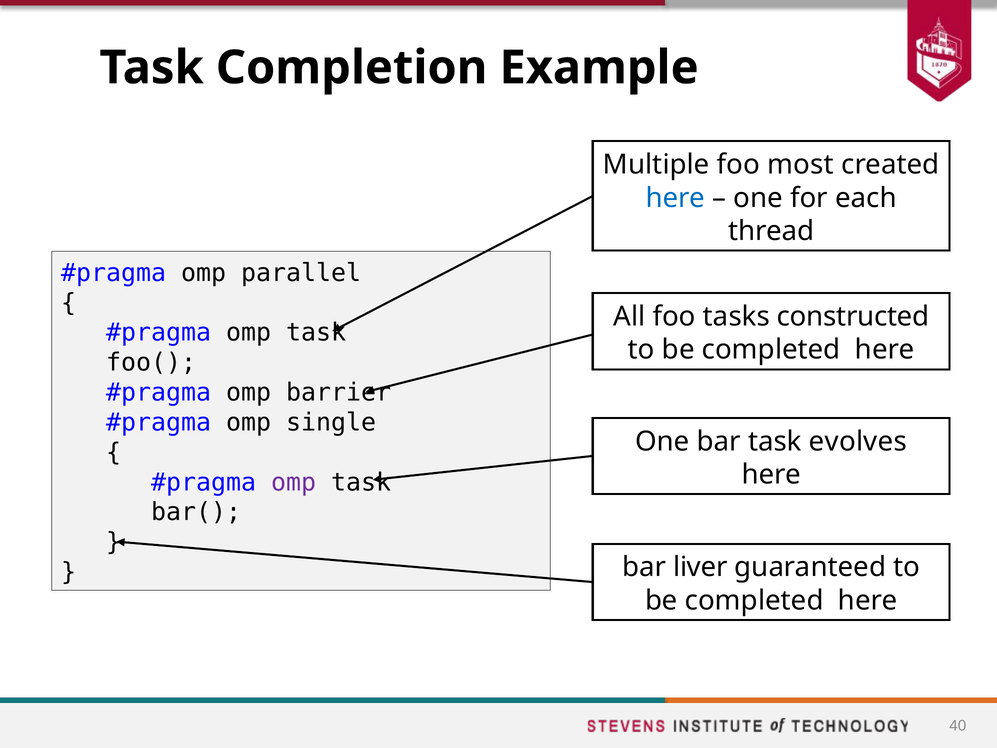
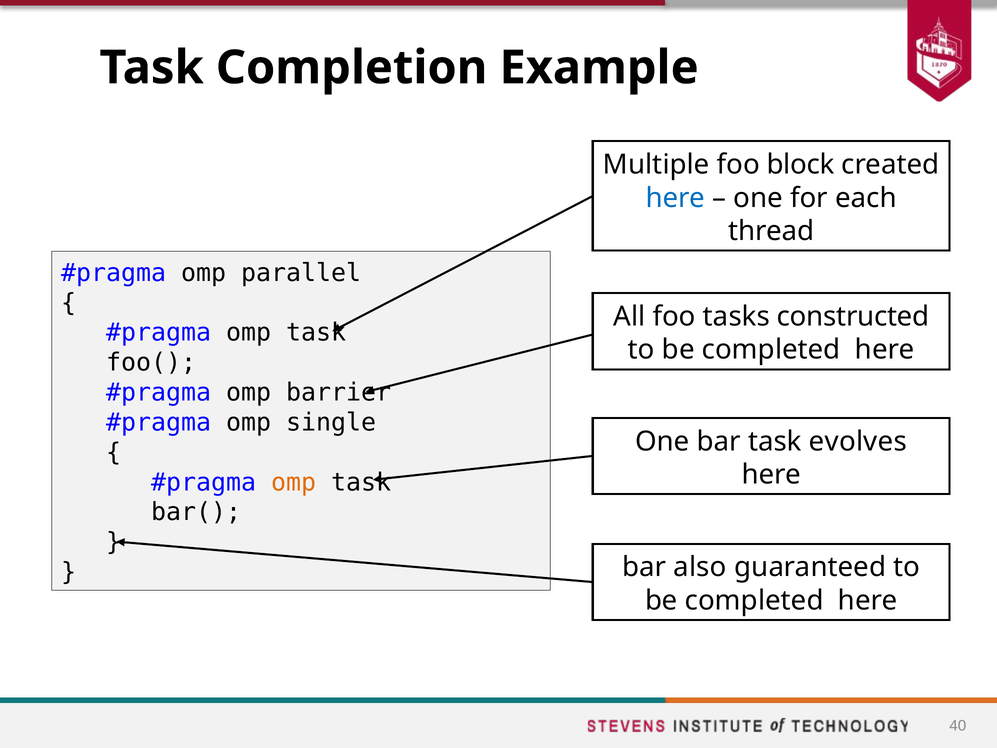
most: most -> block
omp at (294, 482) colour: purple -> orange
liver: liver -> also
